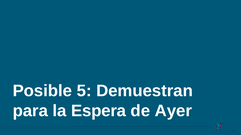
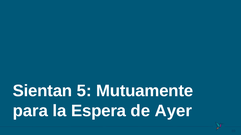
Posible: Posible -> Sientan
Demuestran: Demuestran -> Mutuamente
